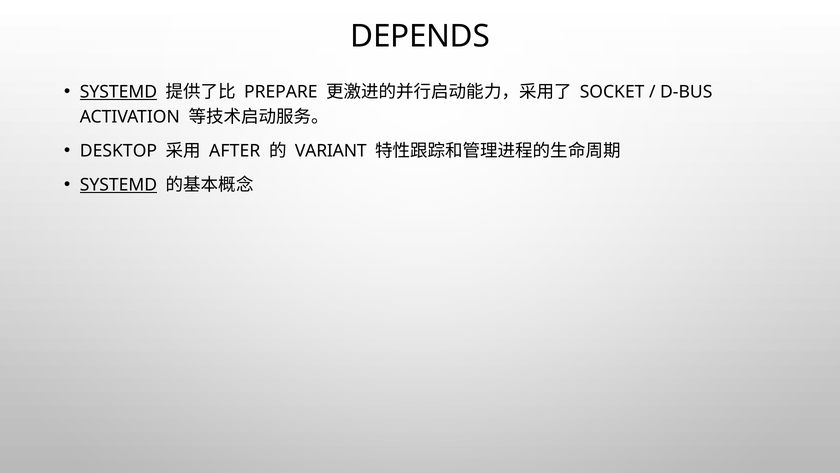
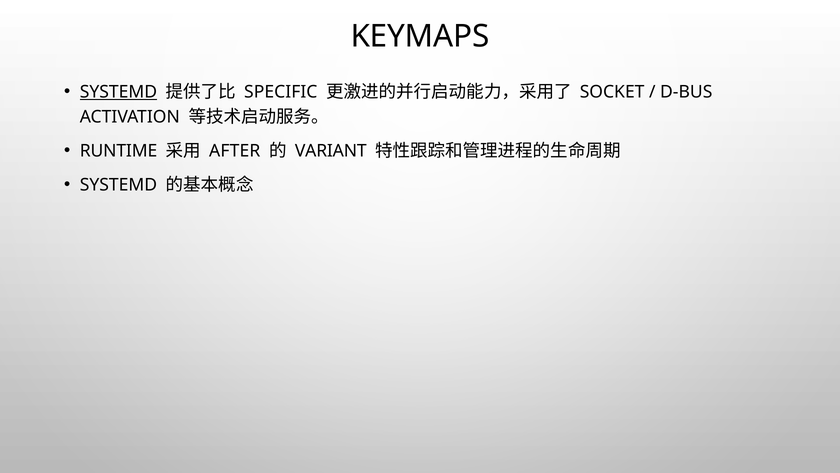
DEPENDS: DEPENDS -> KEYMAPS
PREPARE: PREPARE -> SPECIFIC
DESKTOP: DESKTOP -> RUNTIME
SYSTEMD at (118, 185) underline: present -> none
